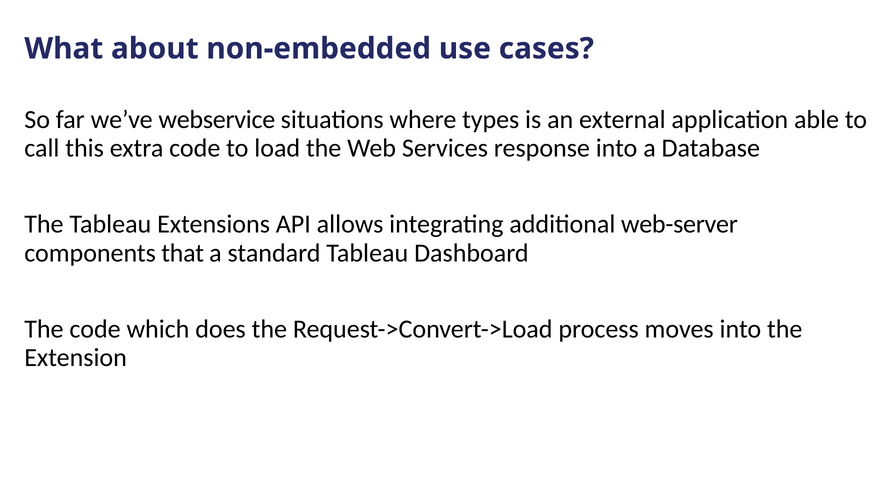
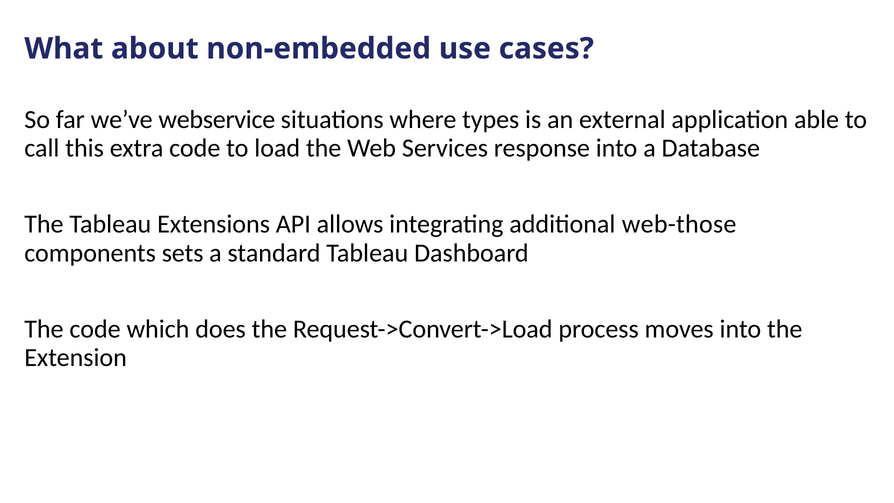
web-server: web-server -> web-those
that: that -> sets
